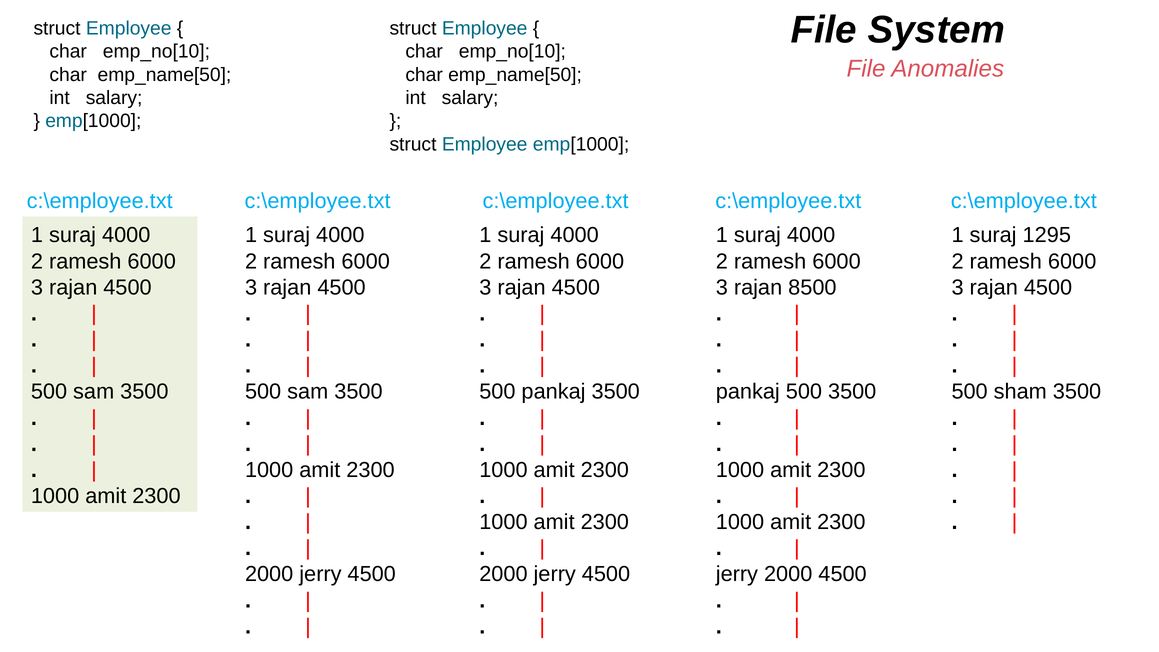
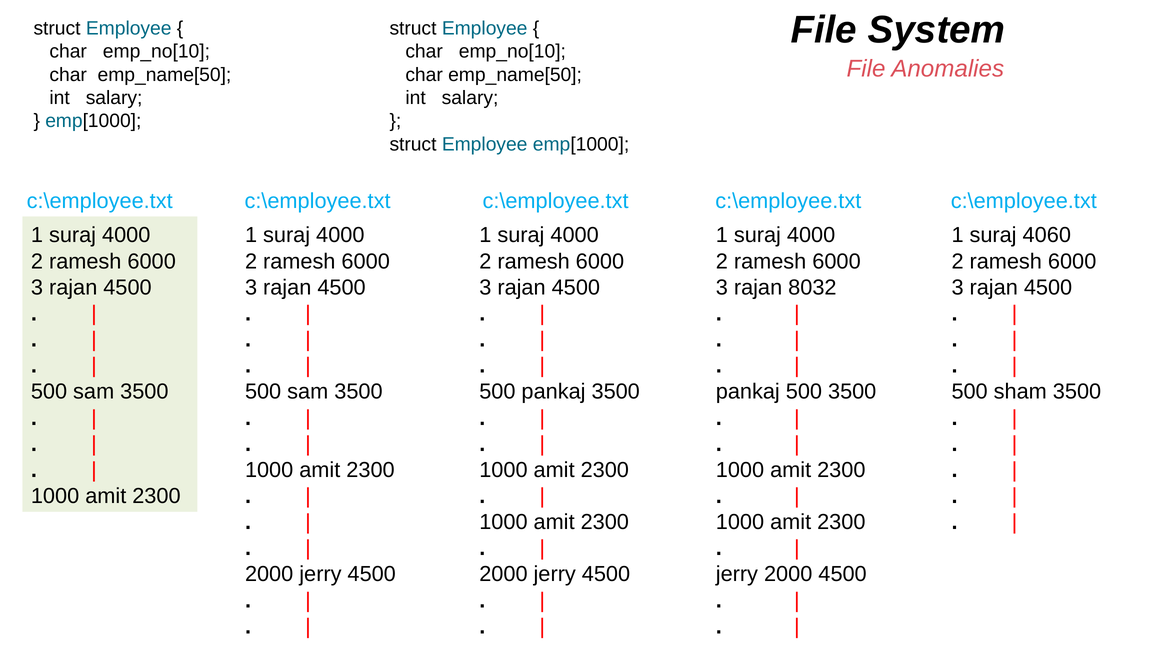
1295: 1295 -> 4060
8500: 8500 -> 8032
